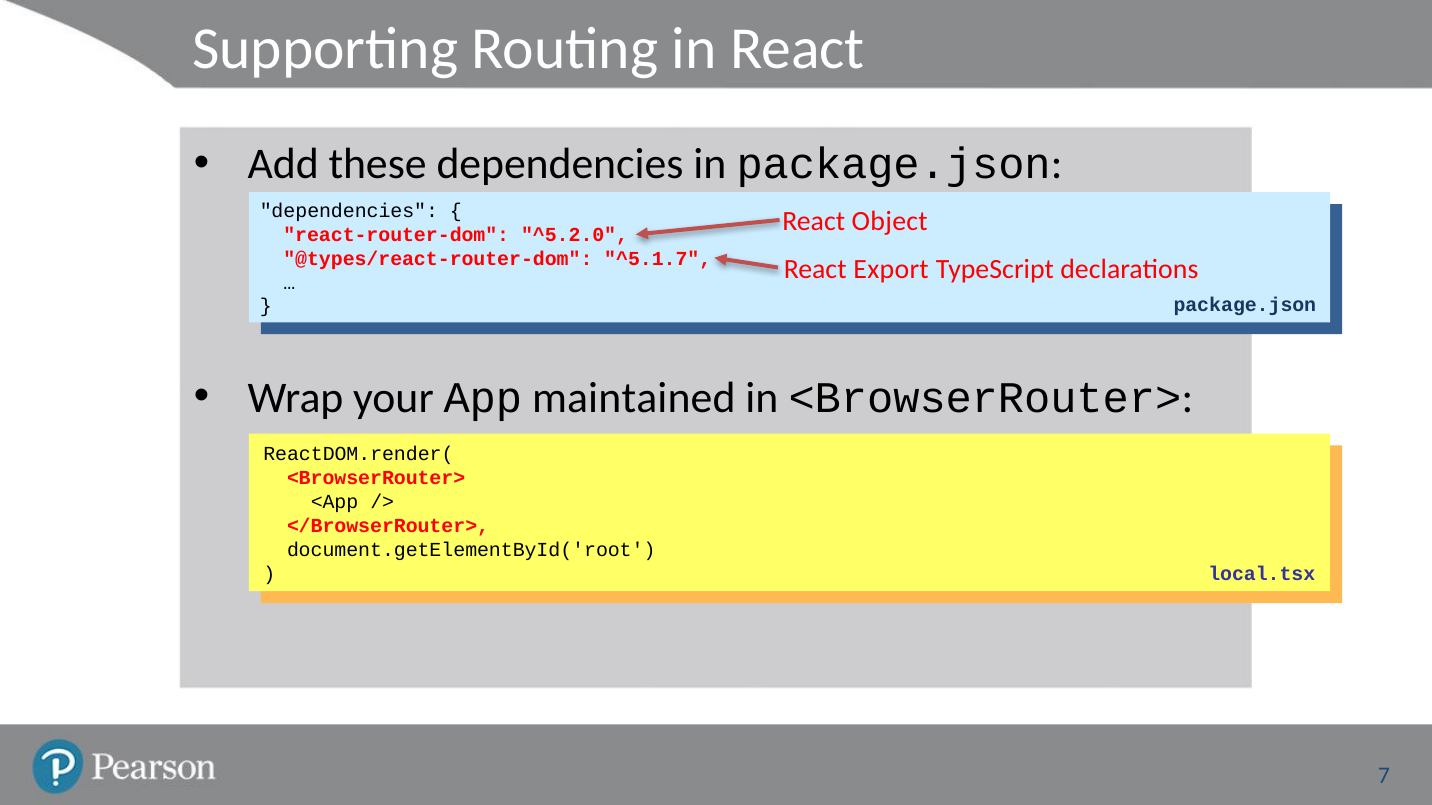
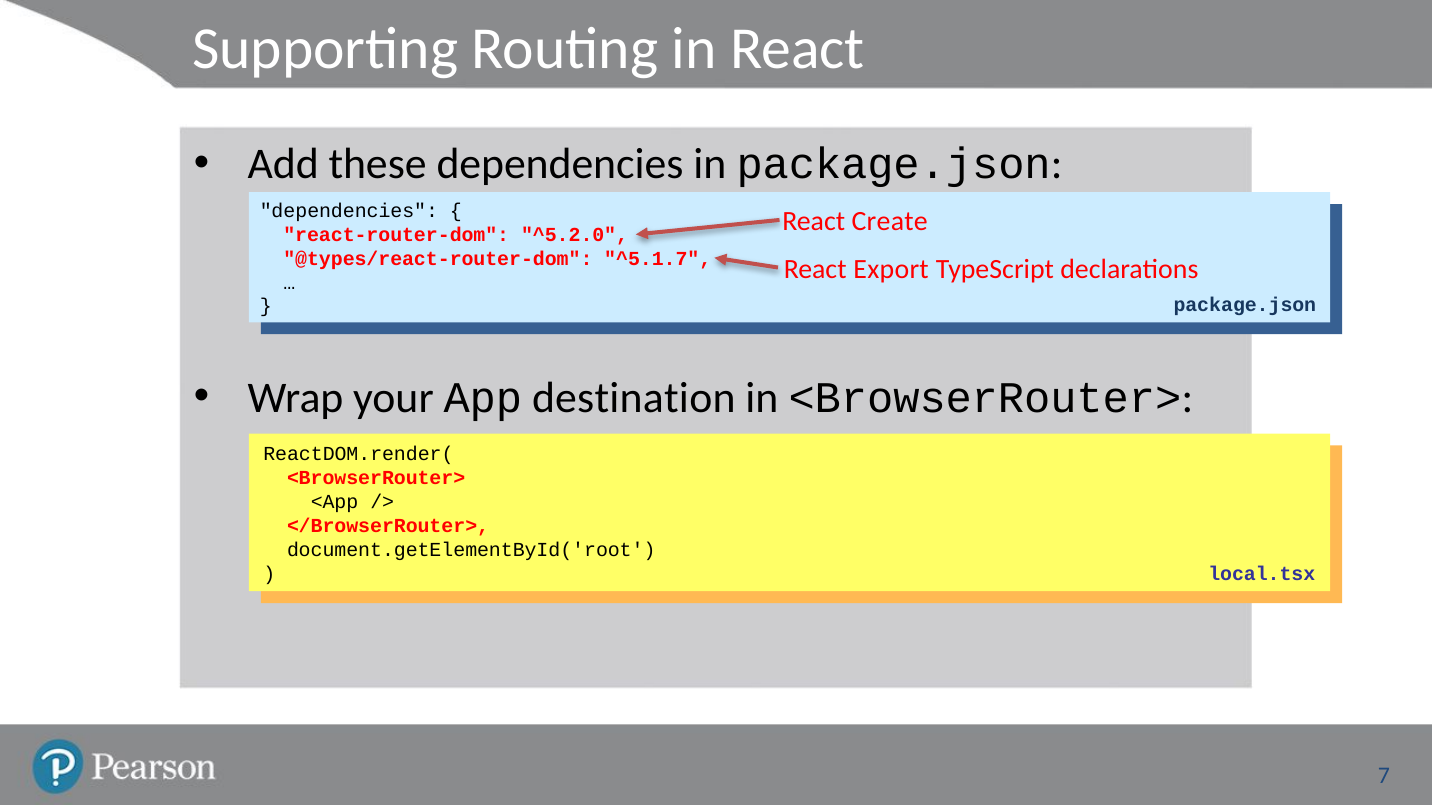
Object: Object -> Create
maintained: maintained -> destination
